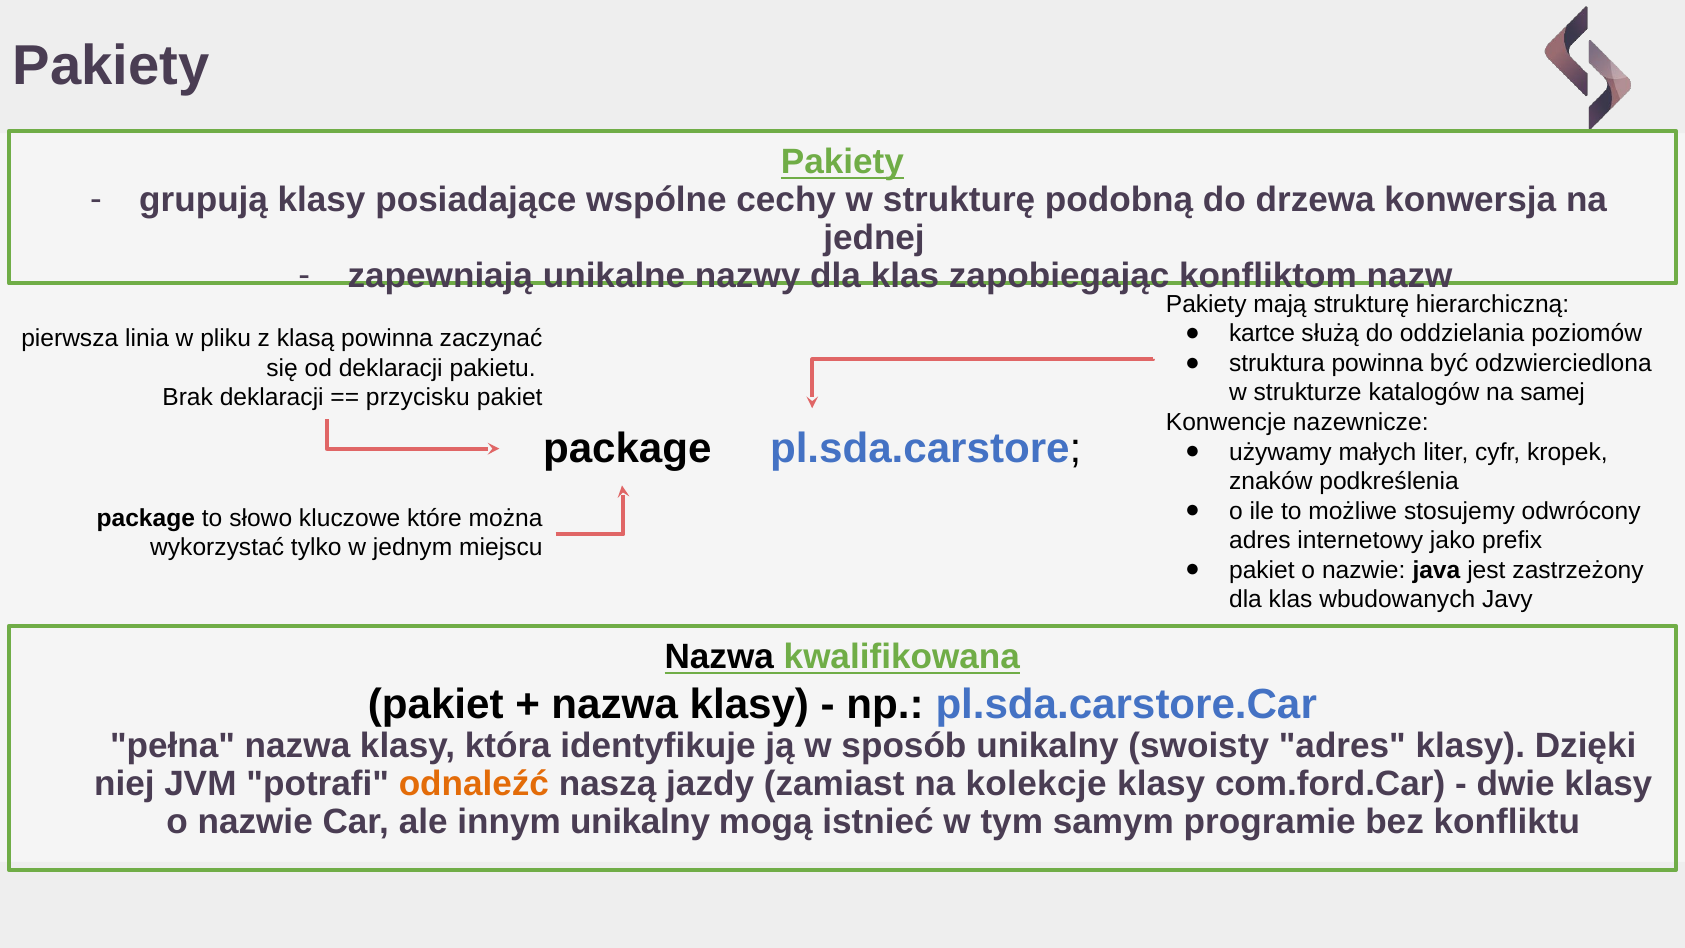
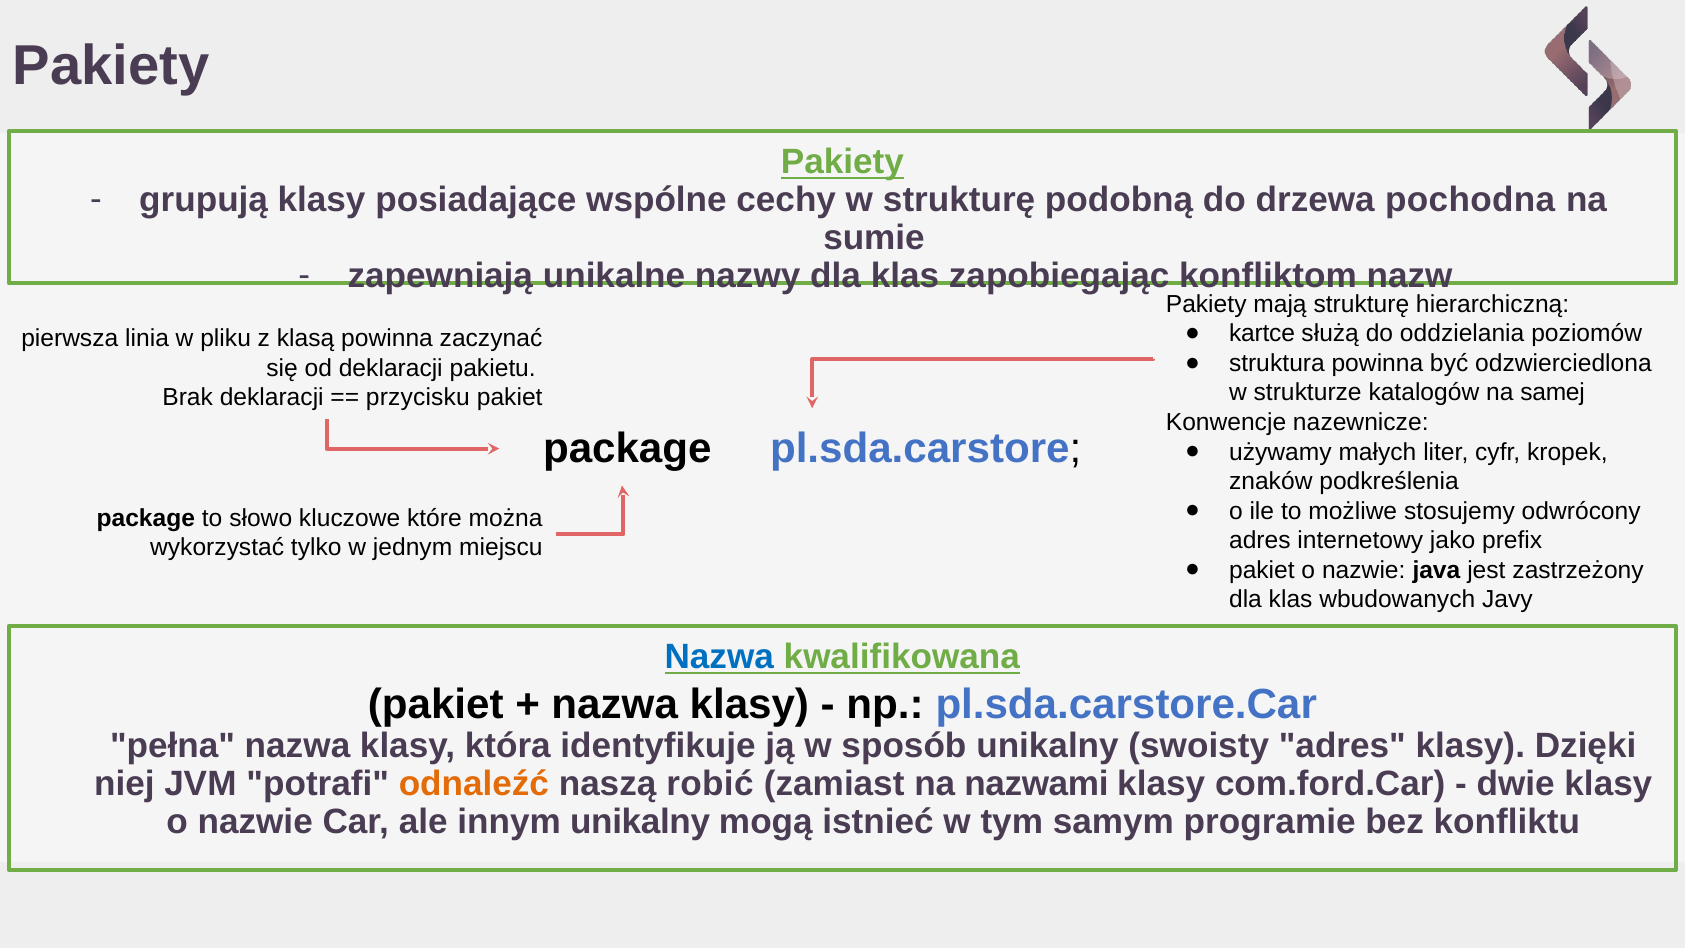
konwersja: konwersja -> pochodna
jednej: jednej -> sumie
Nazwa at (719, 657) colour: black -> blue
jazdy: jazdy -> robić
kolekcje: kolekcje -> nazwami
